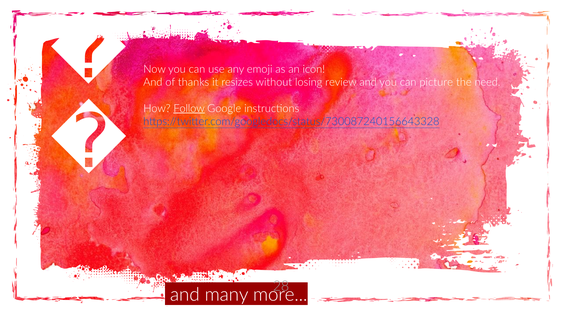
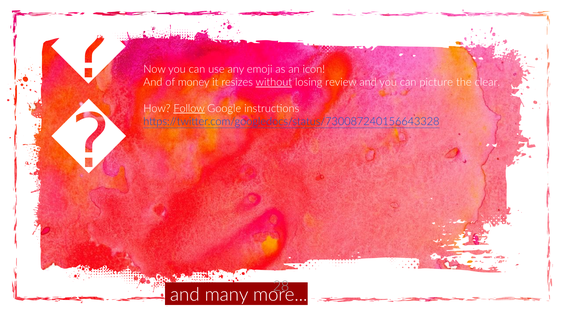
thanks: thanks -> money
without underline: none -> present
need: need -> clear
